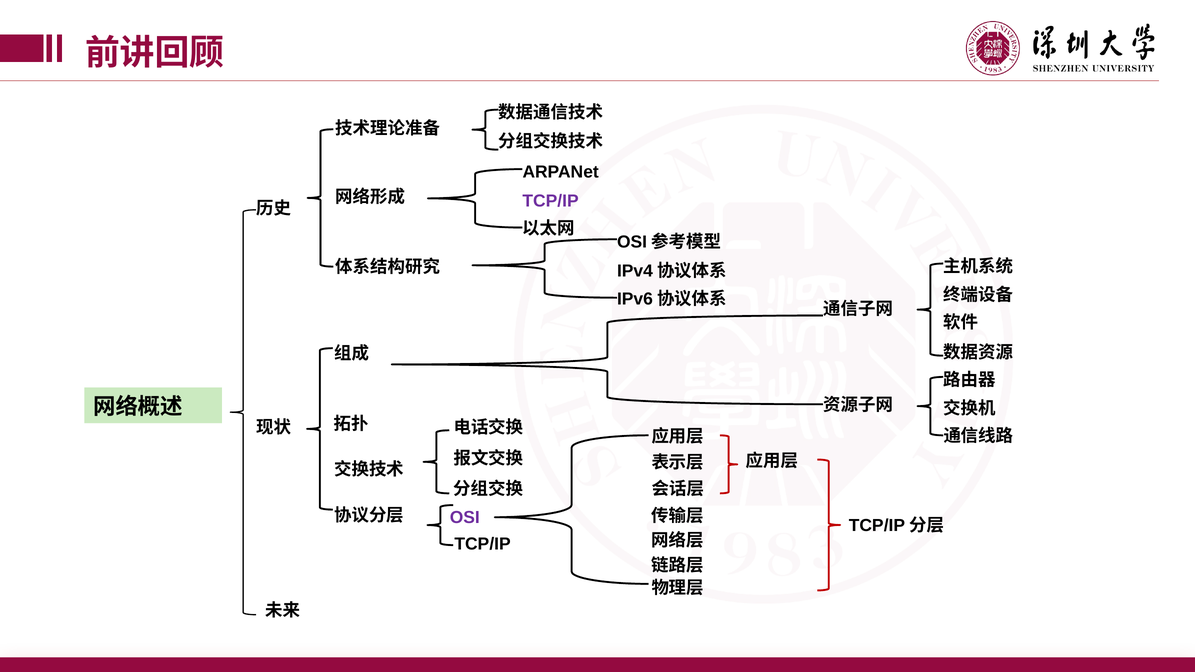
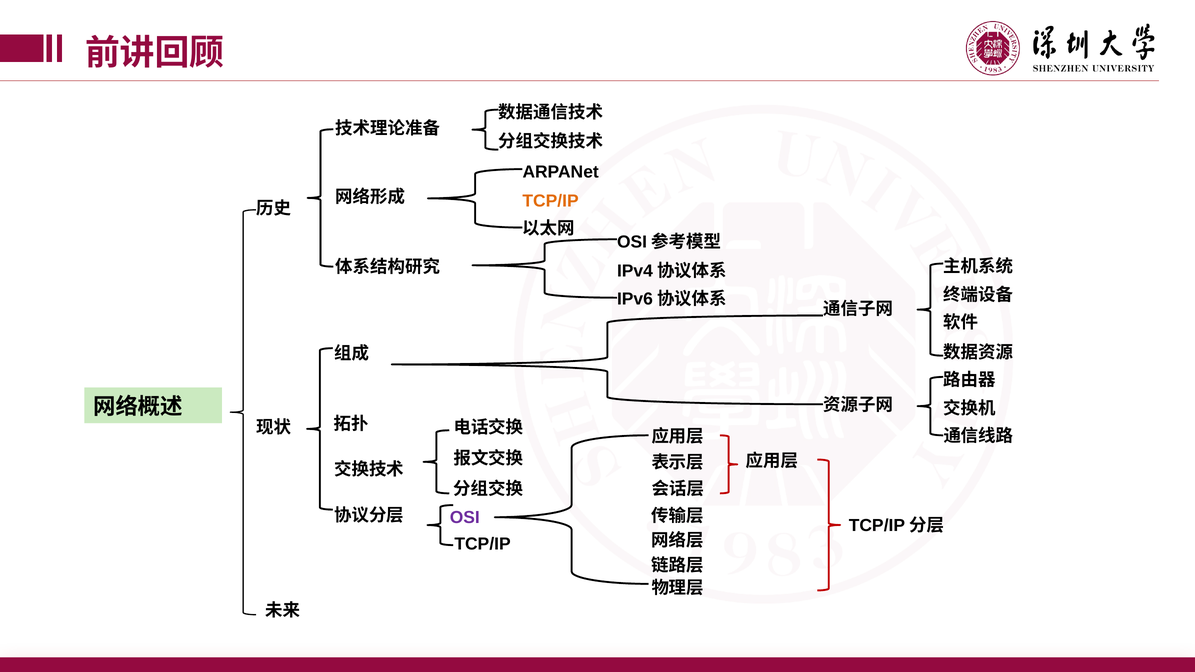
TCP/IP at (551, 201) colour: purple -> orange
